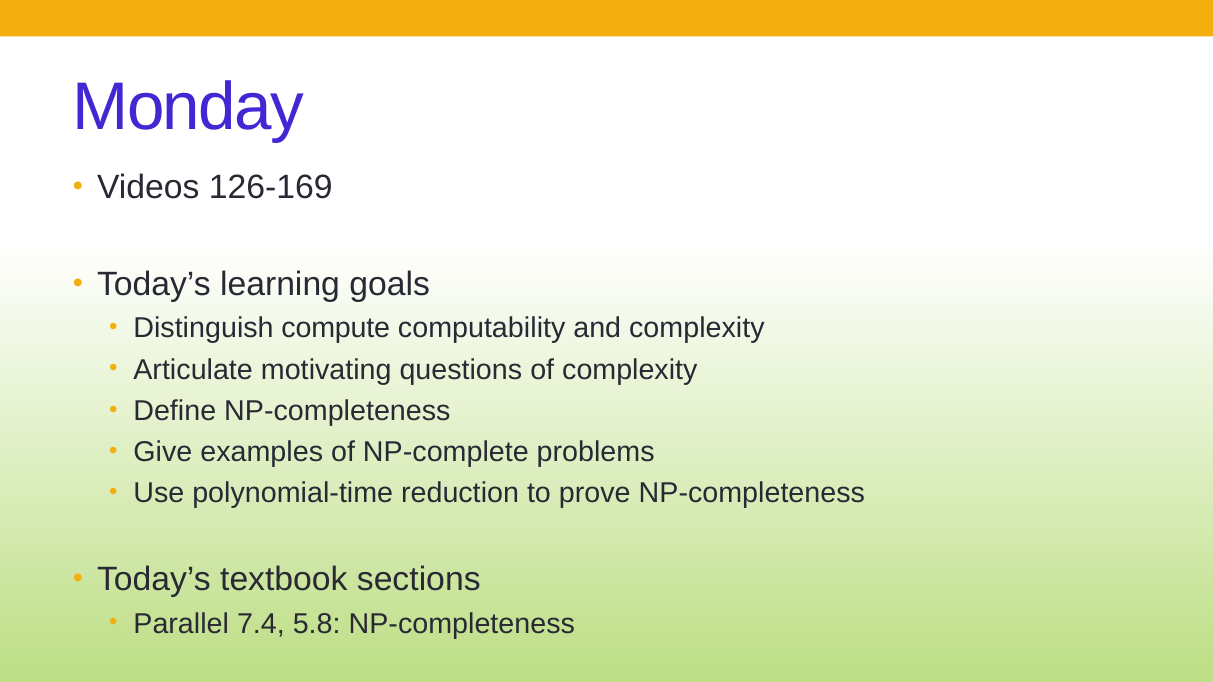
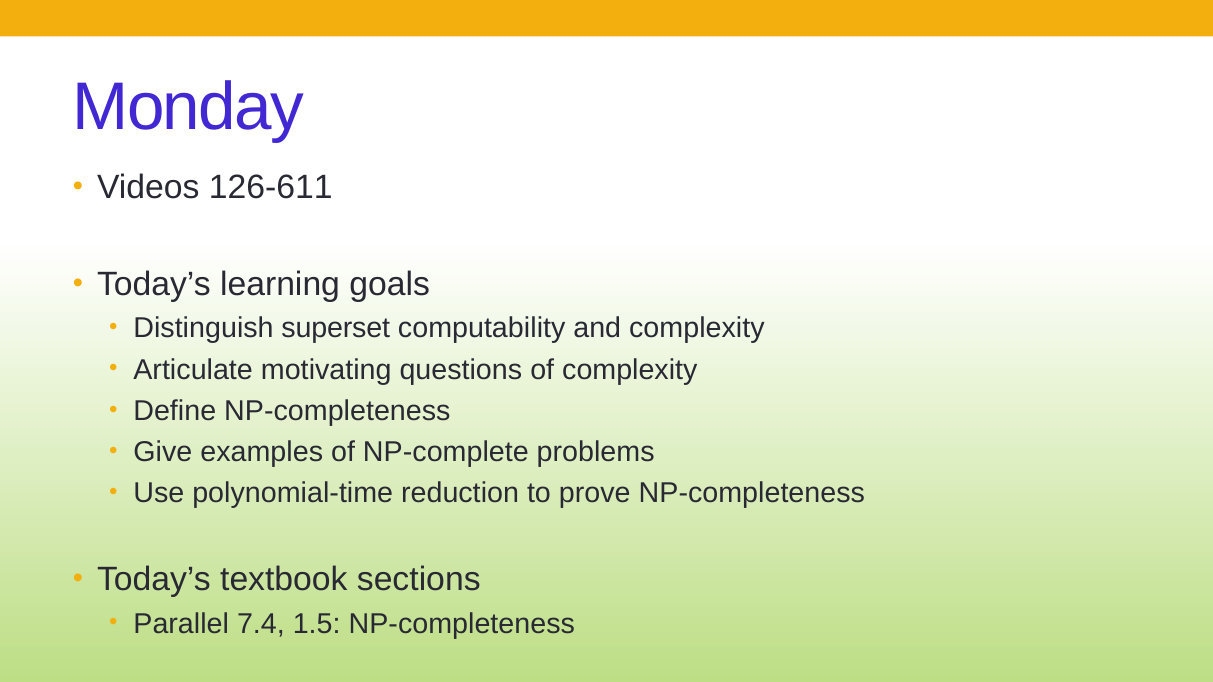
126-169: 126-169 -> 126-611
compute: compute -> superset
5.8: 5.8 -> 1.5
